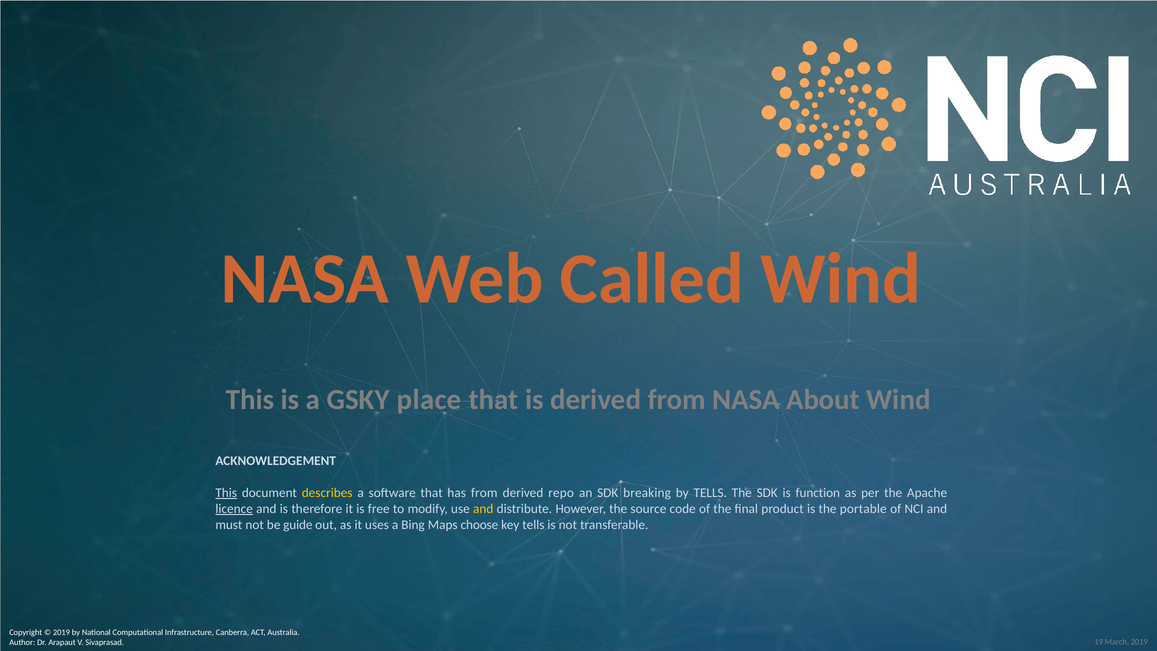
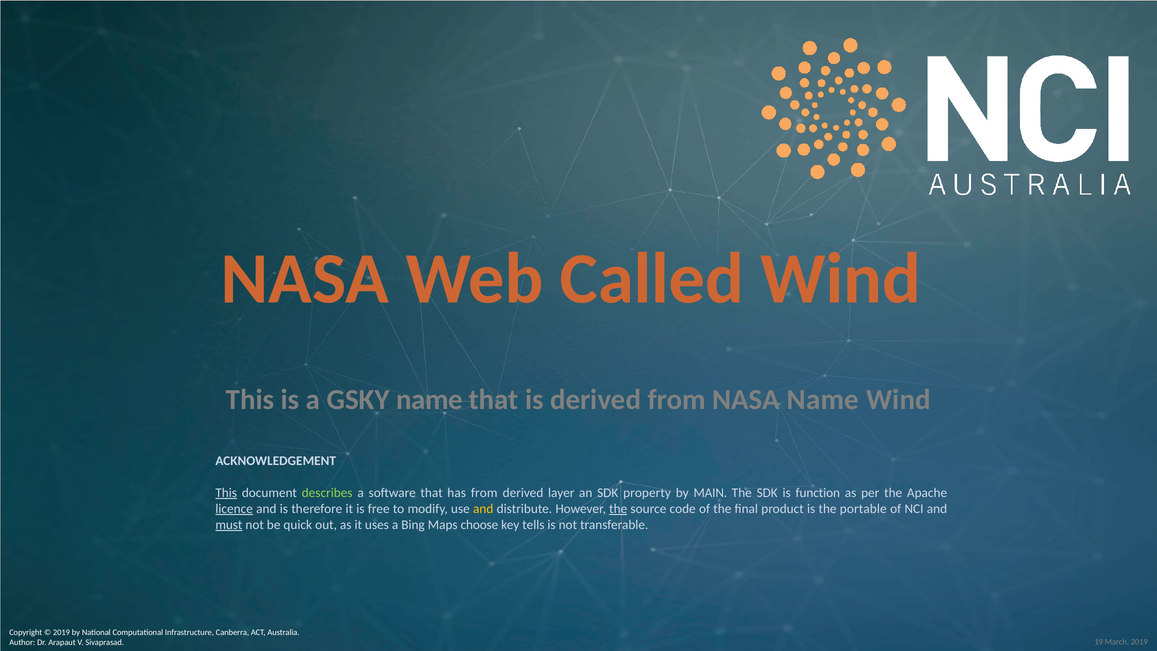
GSKY place: place -> name
NASA About: About -> Name
describes colour: yellow -> light green
repo: repo -> layer
breaking: breaking -> property
by TELLS: TELLS -> MAIN
the at (618, 509) underline: none -> present
must underline: none -> present
guide: guide -> quick
